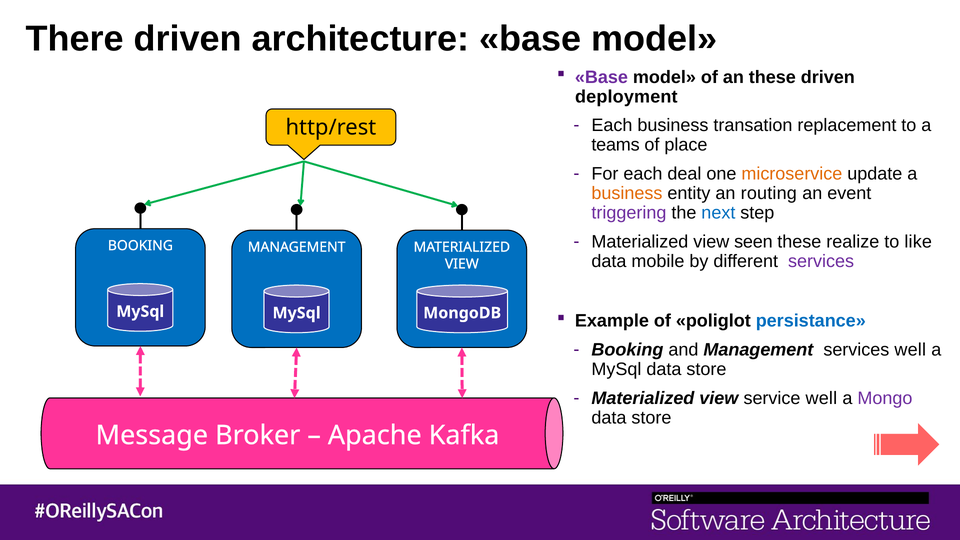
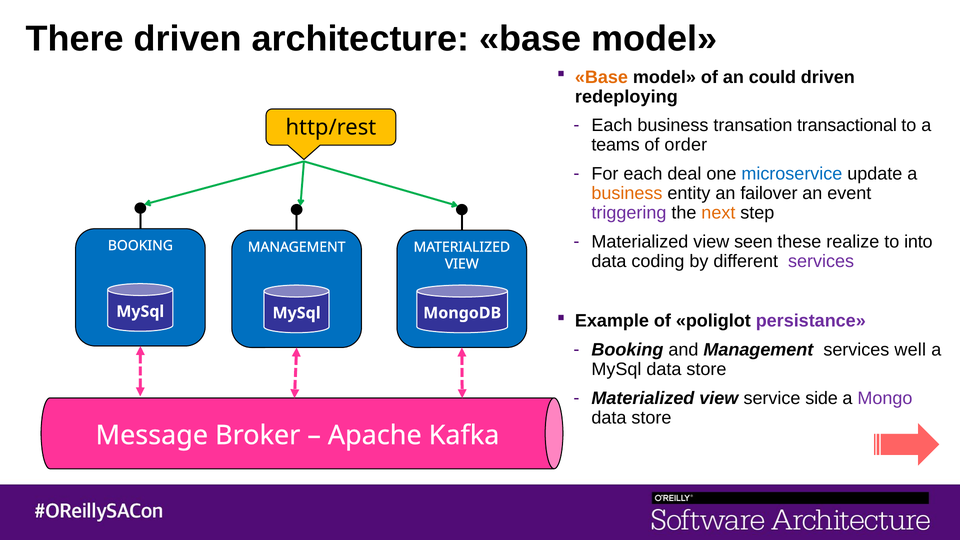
Base at (601, 77) colour: purple -> orange
an these: these -> could
deployment: deployment -> redeploying
replacement: replacement -> transactional
place: place -> order
microservice colour: orange -> blue
routing: routing -> failover
next colour: blue -> orange
like: like -> into
mobile: mobile -> coding
persistance colour: blue -> purple
service well: well -> side
